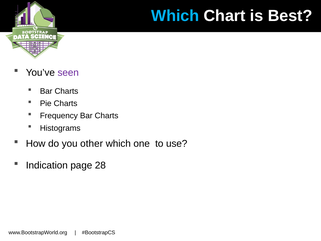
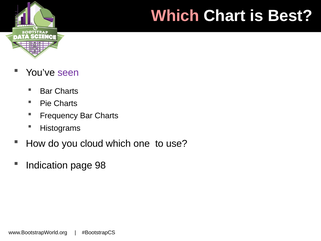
Which at (175, 16) colour: light blue -> pink
other: other -> cloud
28: 28 -> 98
